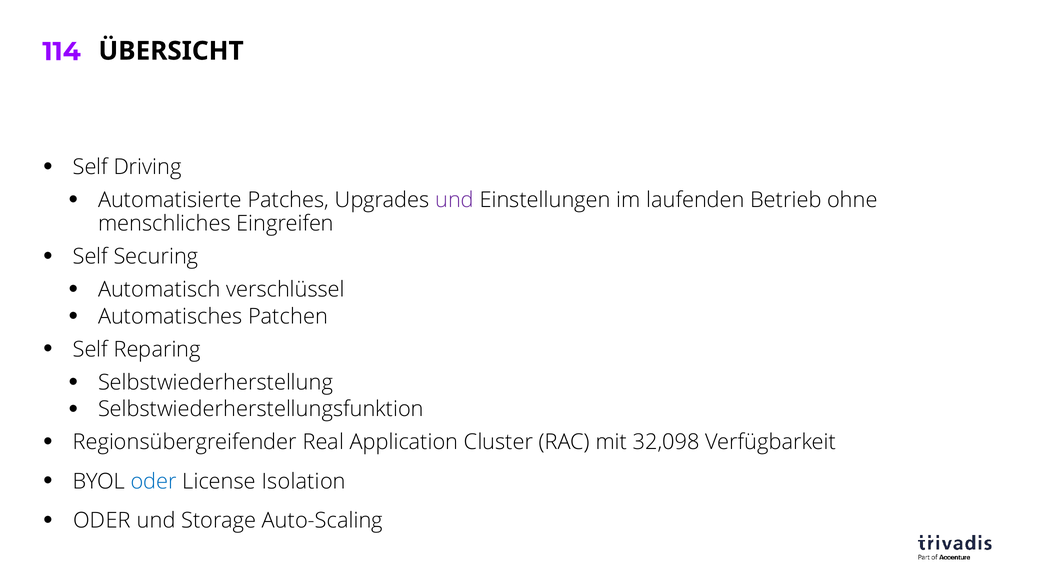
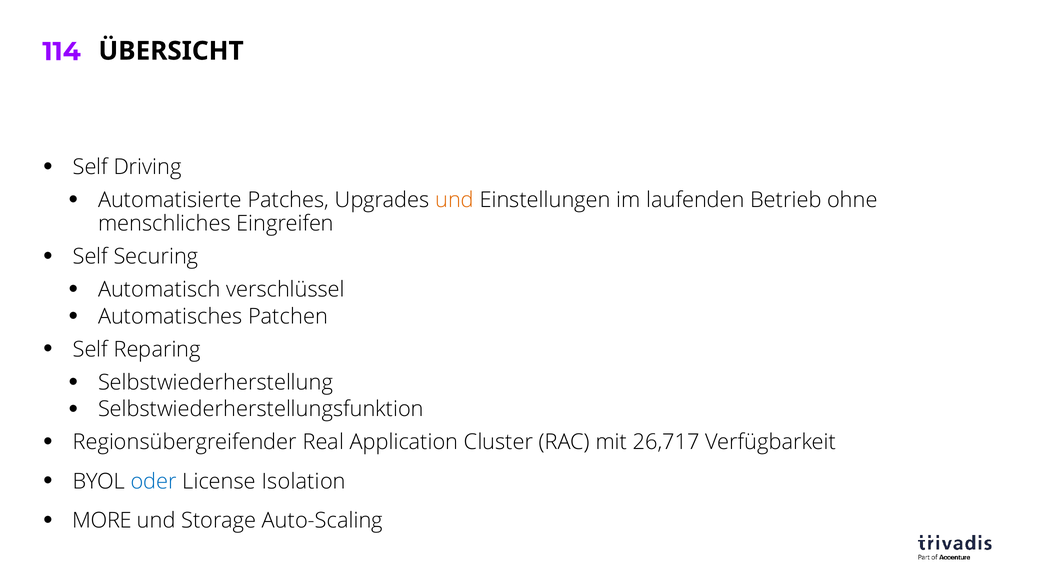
und at (455, 200) colour: purple -> orange
32,098: 32,098 -> 26,717
ODER at (102, 521): ODER -> MORE
